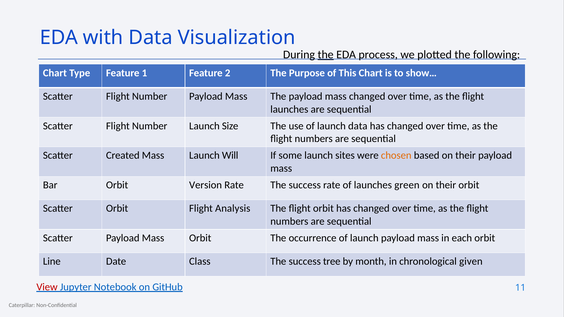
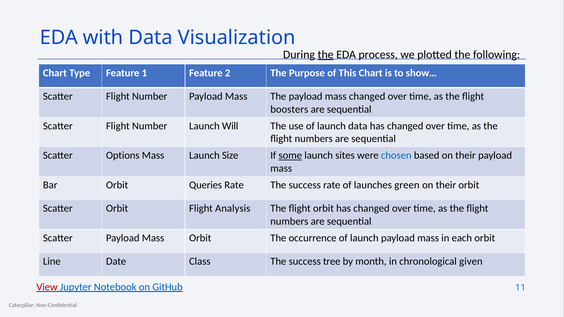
launches at (289, 109): launches -> boosters
Size: Size -> Will
Created: Created -> Options
Will: Will -> Size
some underline: none -> present
chosen colour: orange -> blue
Version: Version -> Queries
